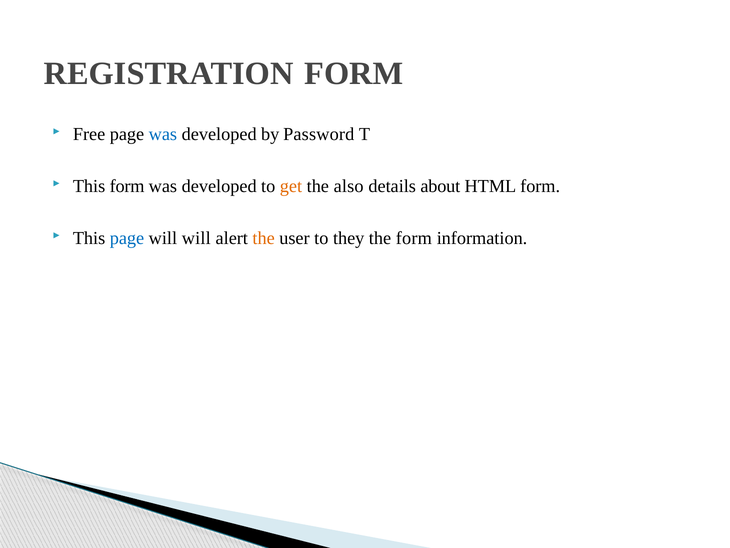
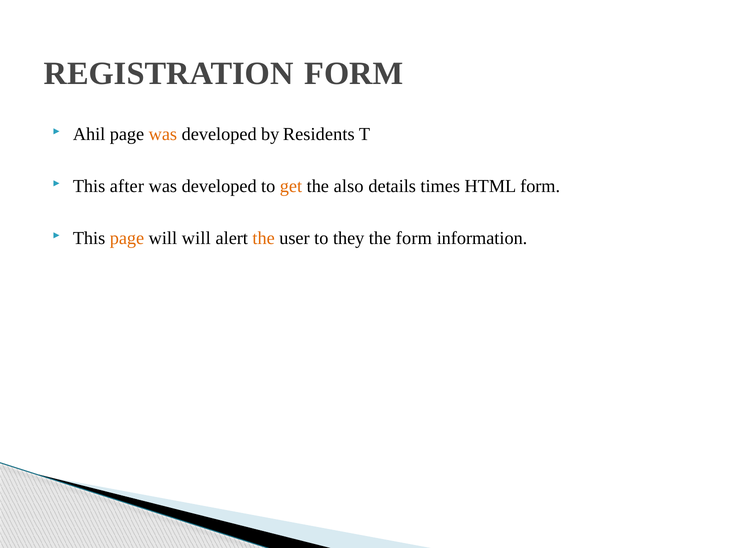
Free: Free -> Ahil
was at (163, 134) colour: blue -> orange
Password: Password -> Residents
This form: form -> after
about: about -> times
page at (127, 238) colour: blue -> orange
